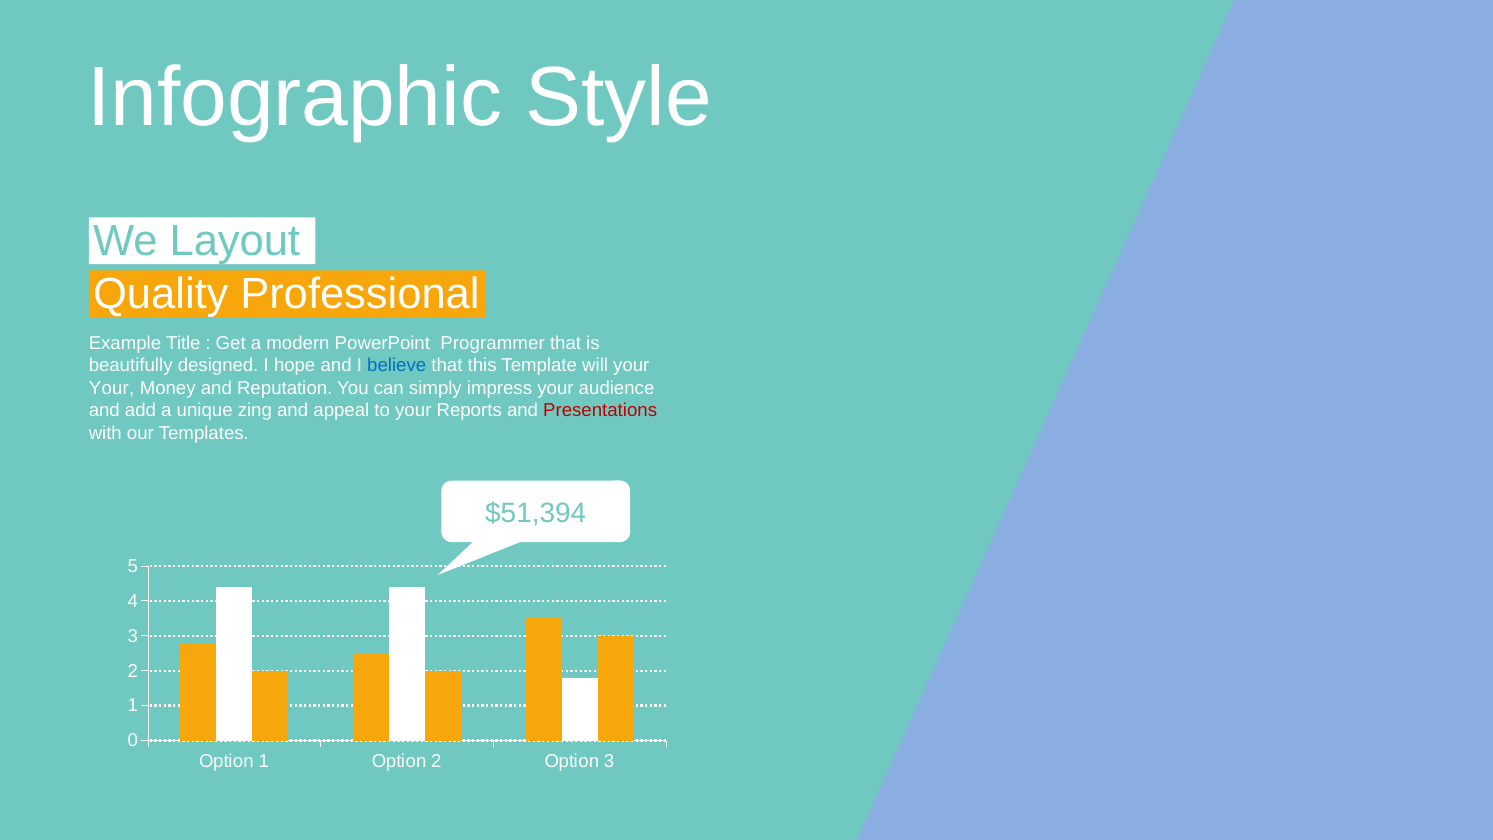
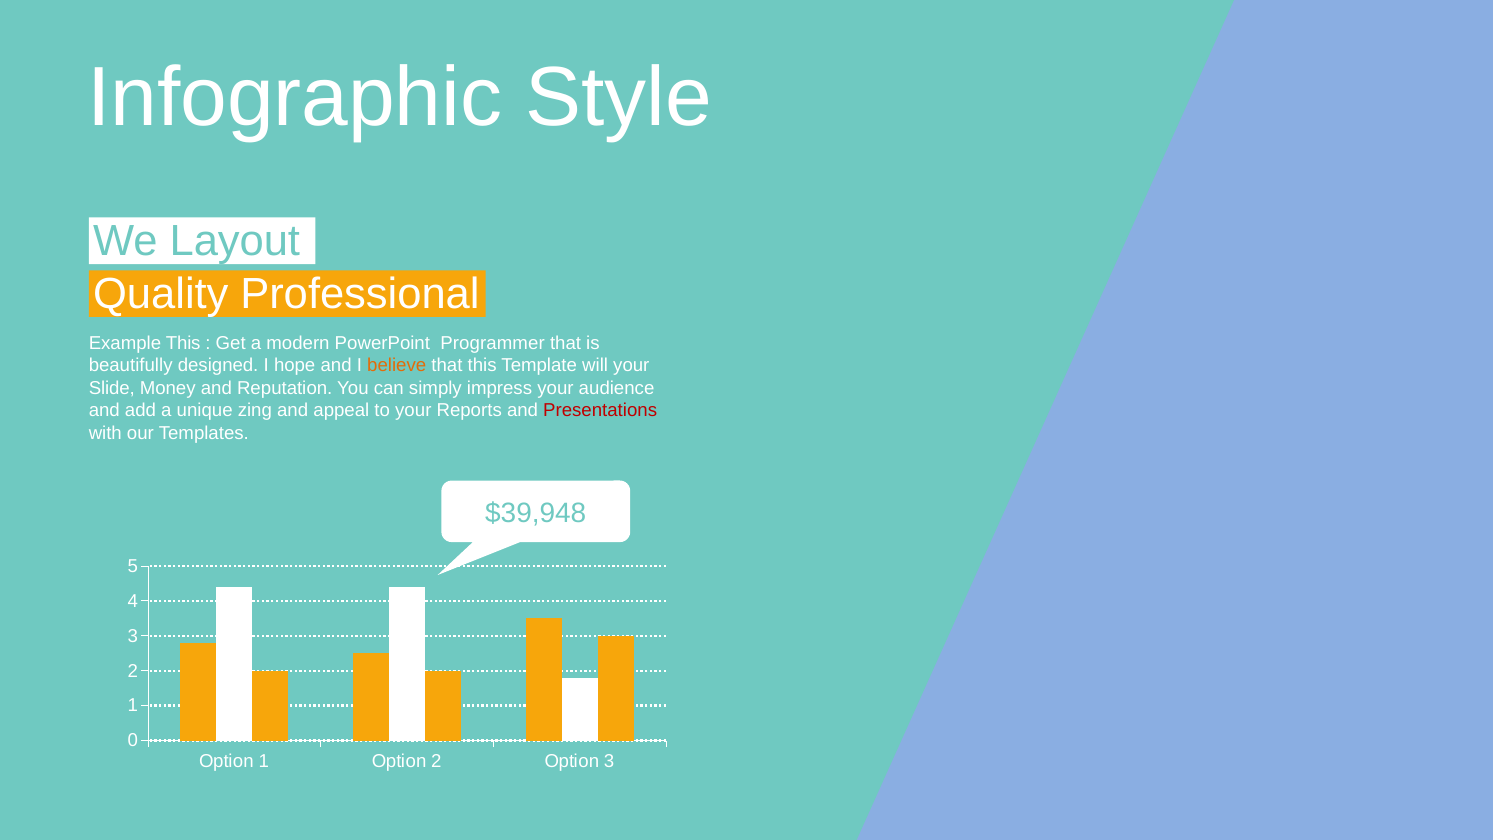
Example Title: Title -> This
believe colour: blue -> orange
Your at (112, 388): Your -> Slide
$51,394: $51,394 -> $39,948
